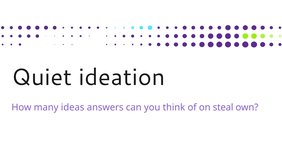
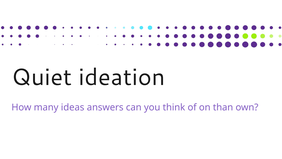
steal: steal -> than
